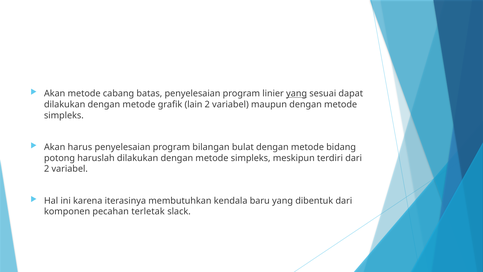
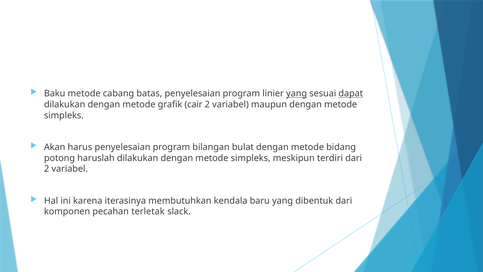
Akan at (55, 93): Akan -> Baku
dapat underline: none -> present
lain: lain -> cair
